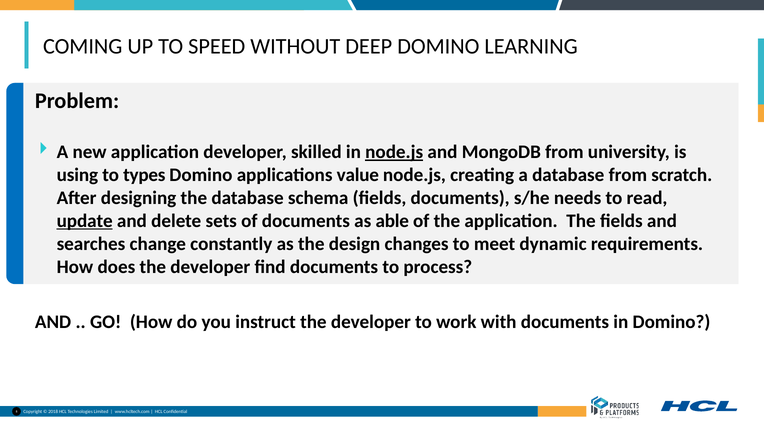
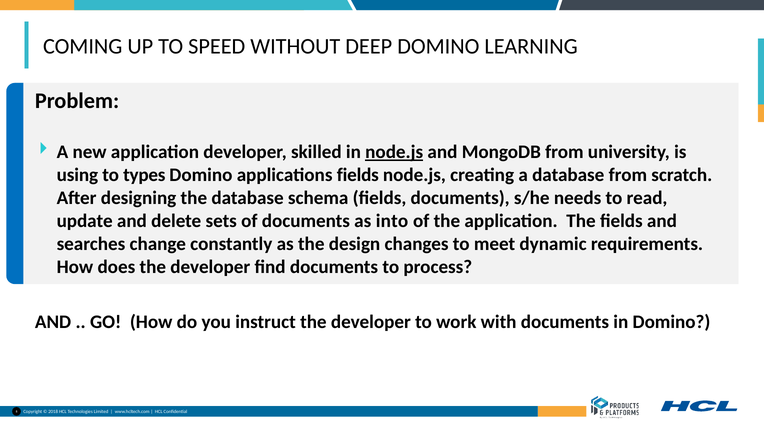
applications value: value -> fields
update underline: present -> none
able: able -> into
